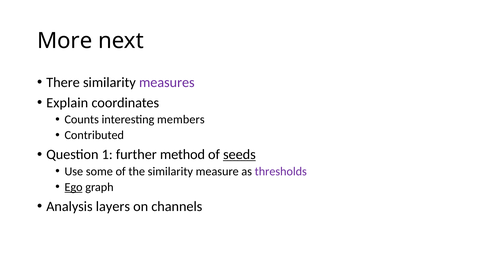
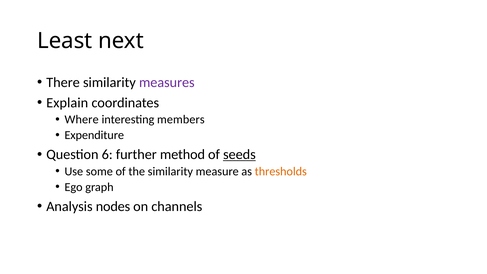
More: More -> Least
Counts: Counts -> Where
Contributed: Contributed -> Expenditure
1: 1 -> 6
thresholds colour: purple -> orange
Ego underline: present -> none
layers: layers -> nodes
